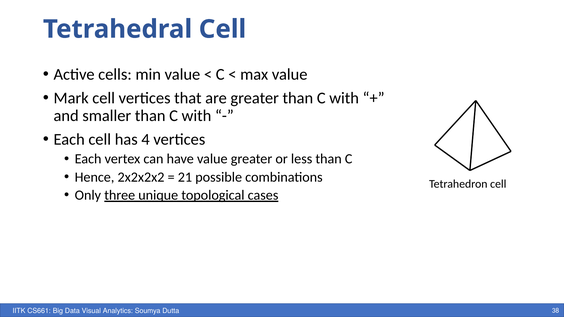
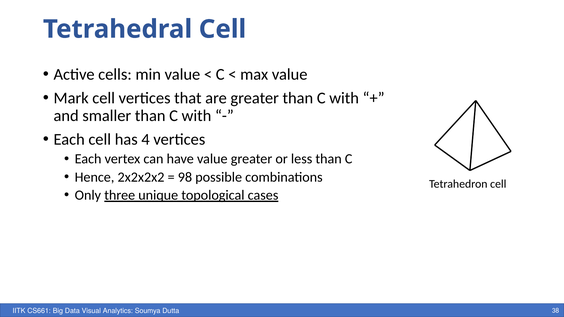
21: 21 -> 98
